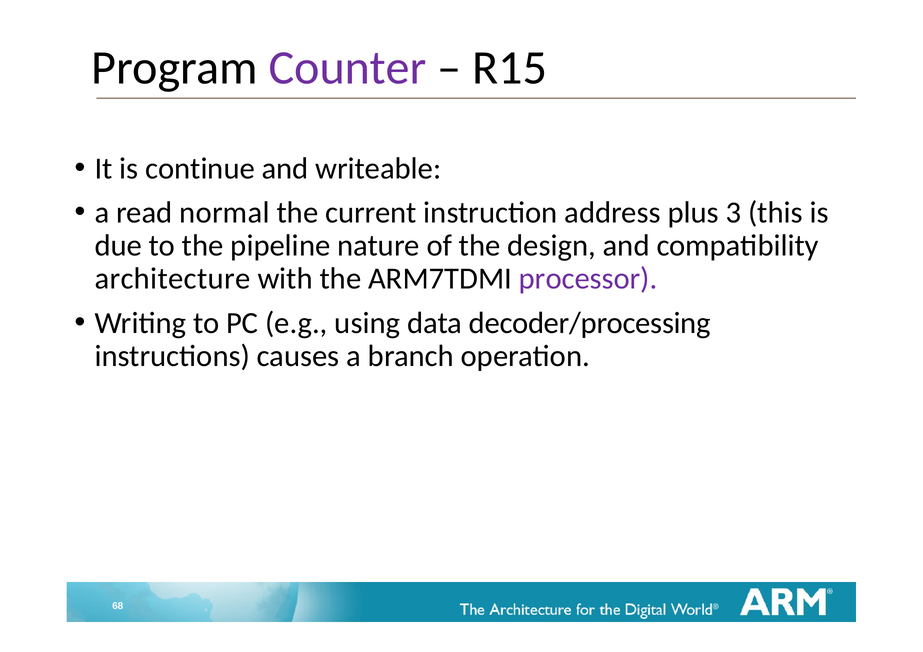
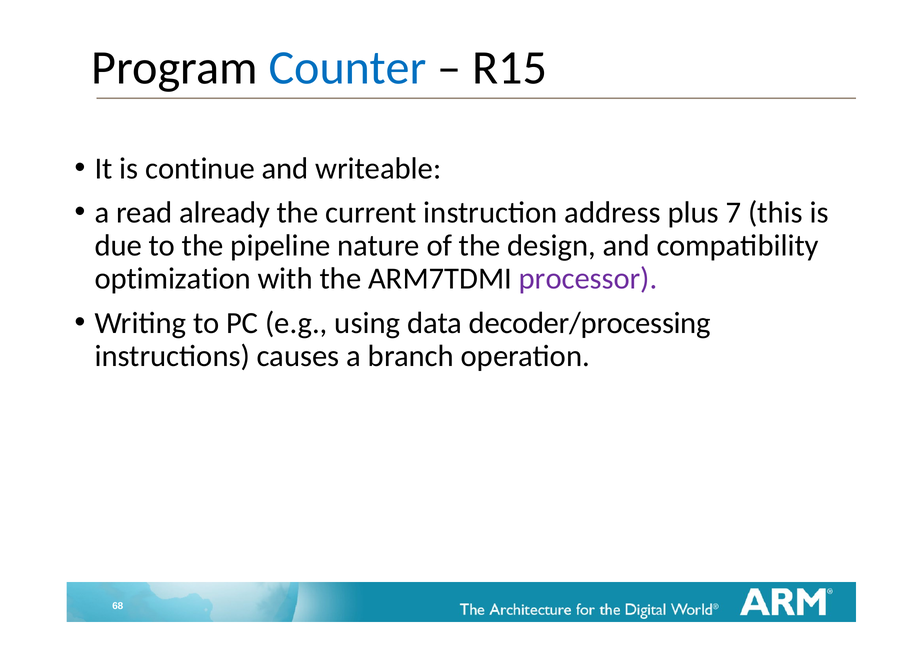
Counter colour: purple -> blue
normal: normal -> already
3: 3 -> 7
architecture: architecture -> optimization
